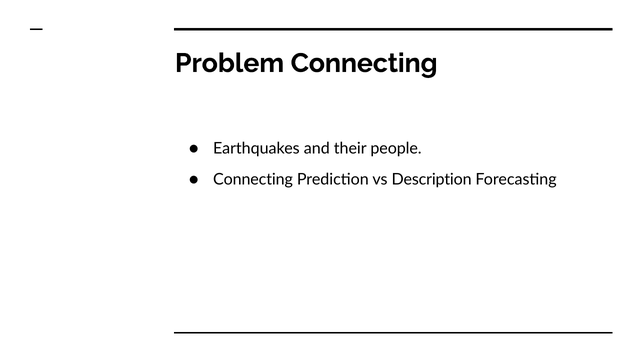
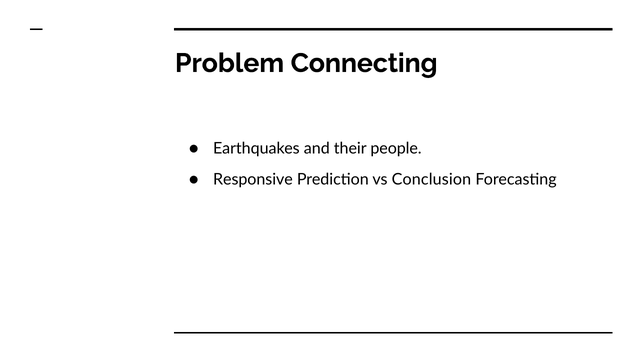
Connecting at (253, 179): Connecting -> Responsive
Description: Description -> Conclusion
